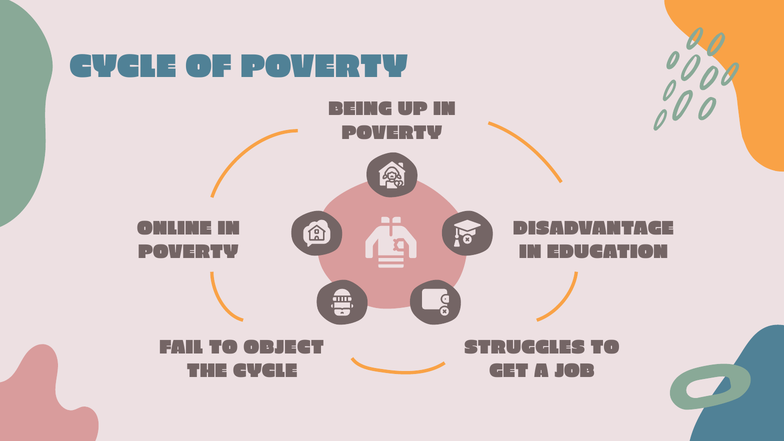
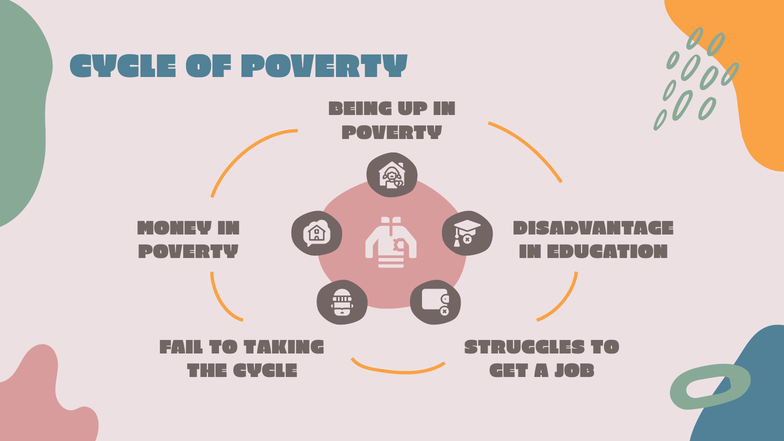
ONLINE: ONLINE -> MONEY
OBJECT: OBJECT -> TAKING
